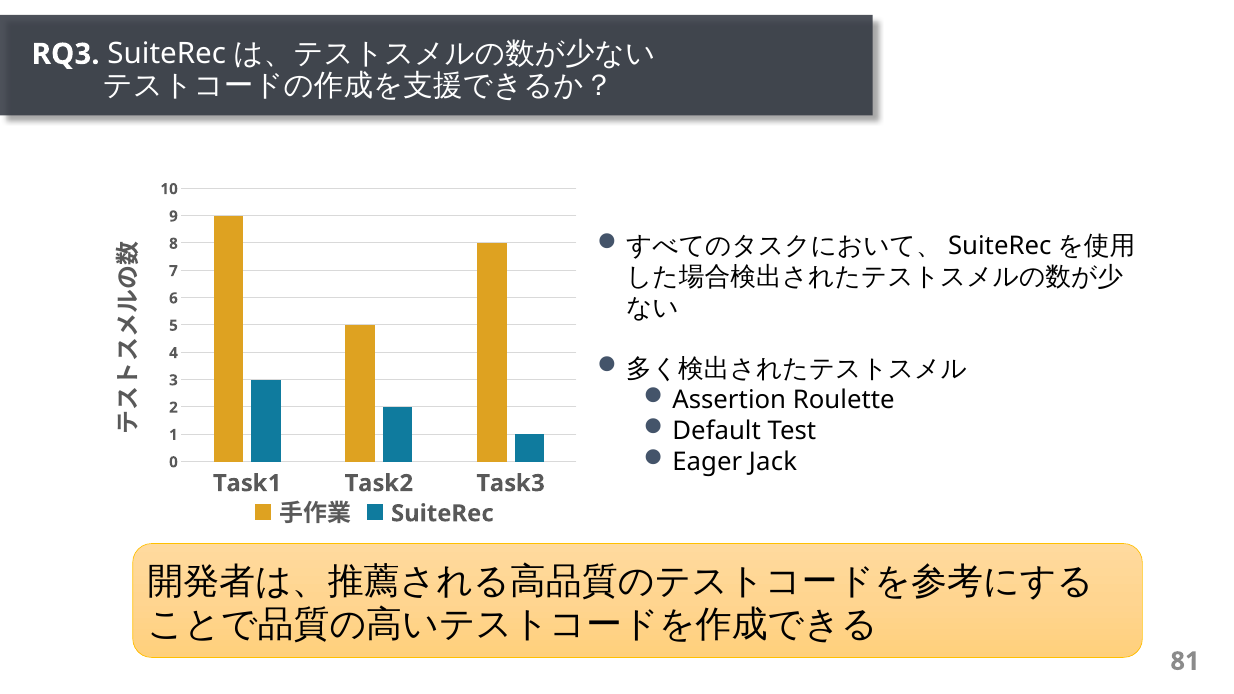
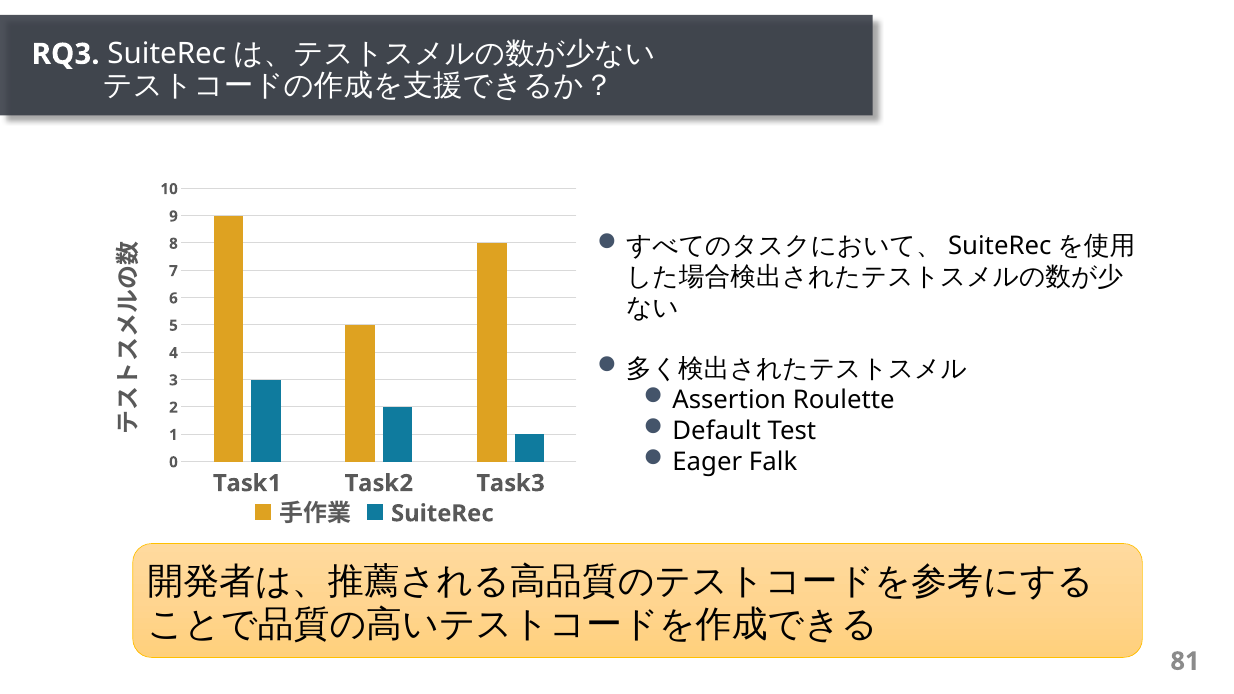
Jack: Jack -> Falk
